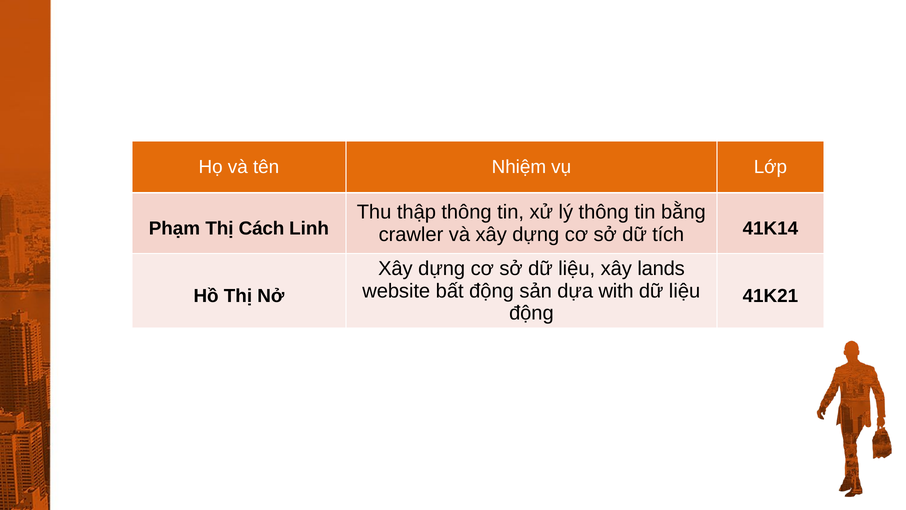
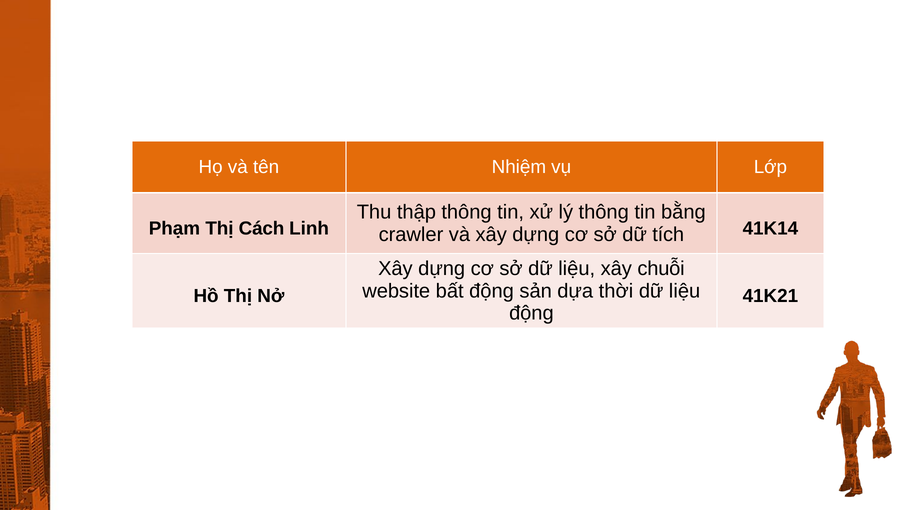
lands: lands -> chuỗi
with: with -> thời
